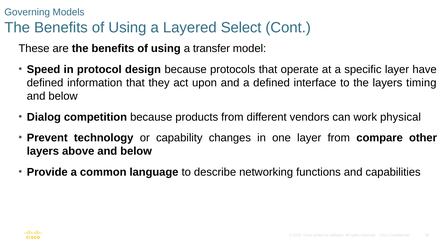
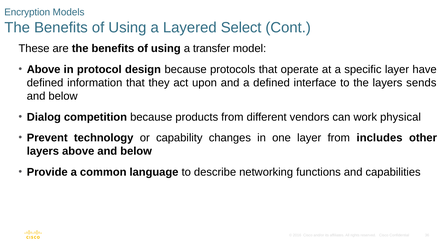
Governing: Governing -> Encryption
Speed at (44, 69): Speed -> Above
timing: timing -> sends
compare: compare -> includes
